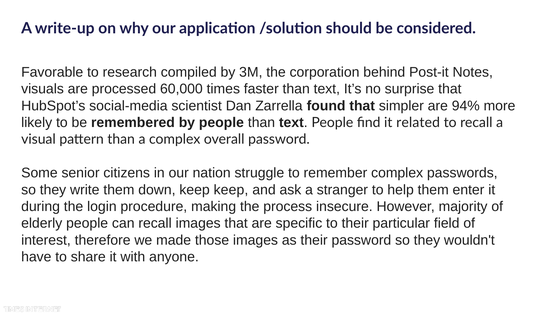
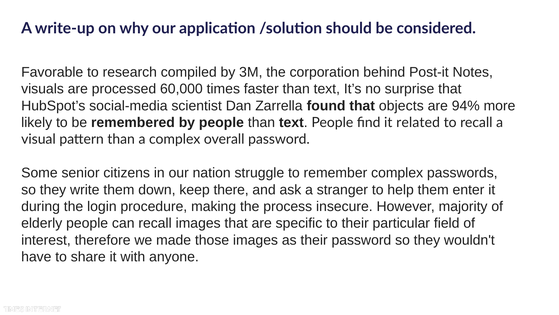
simpler: simpler -> objects
keep keep: keep -> there
